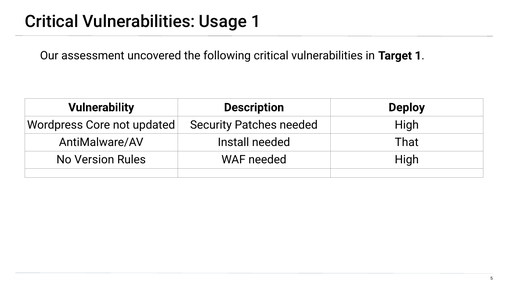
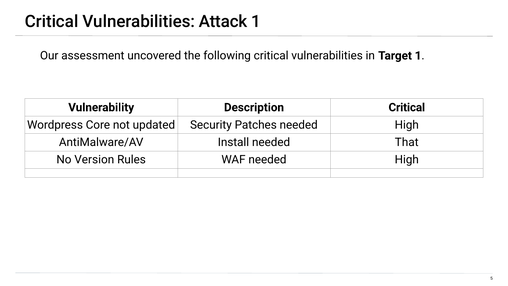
Usage: Usage -> Attack
Description Deploy: Deploy -> Critical
